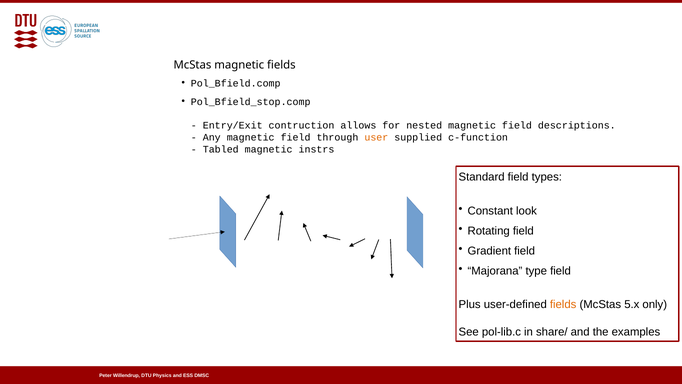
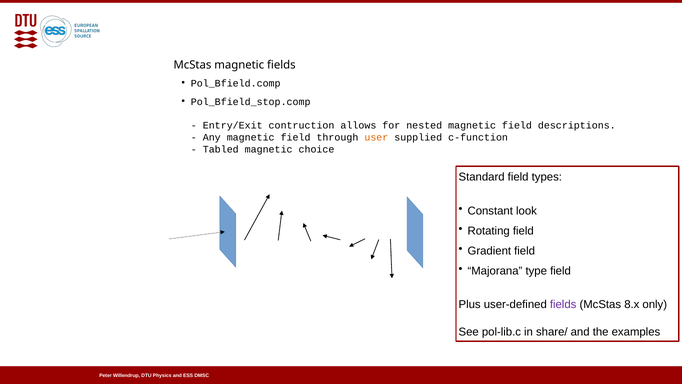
instrs: instrs -> choice
fields at (563, 305) colour: orange -> purple
5.x: 5.x -> 8.x
